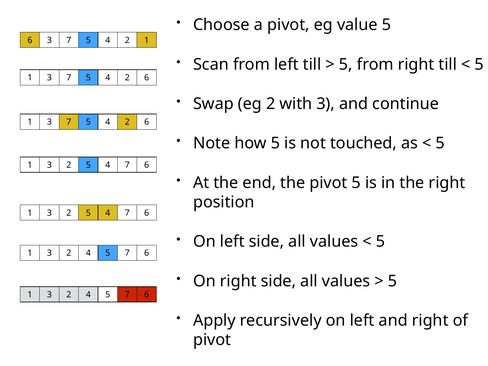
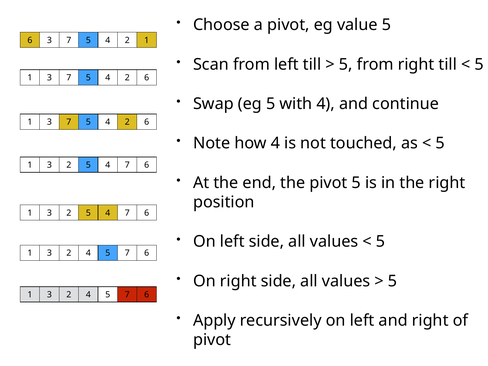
eg 2: 2 -> 5
with 3: 3 -> 4
how 5: 5 -> 4
